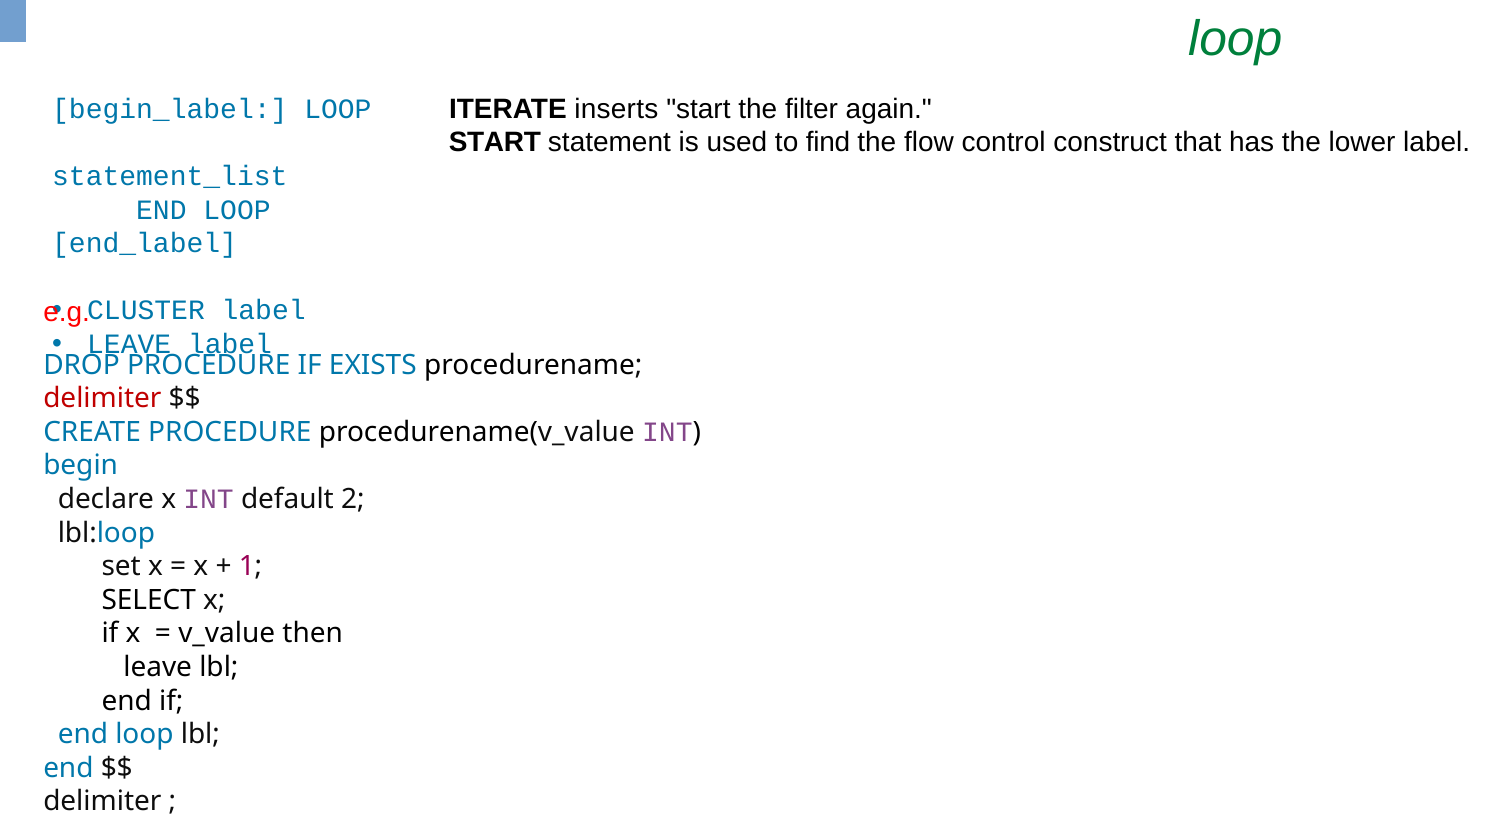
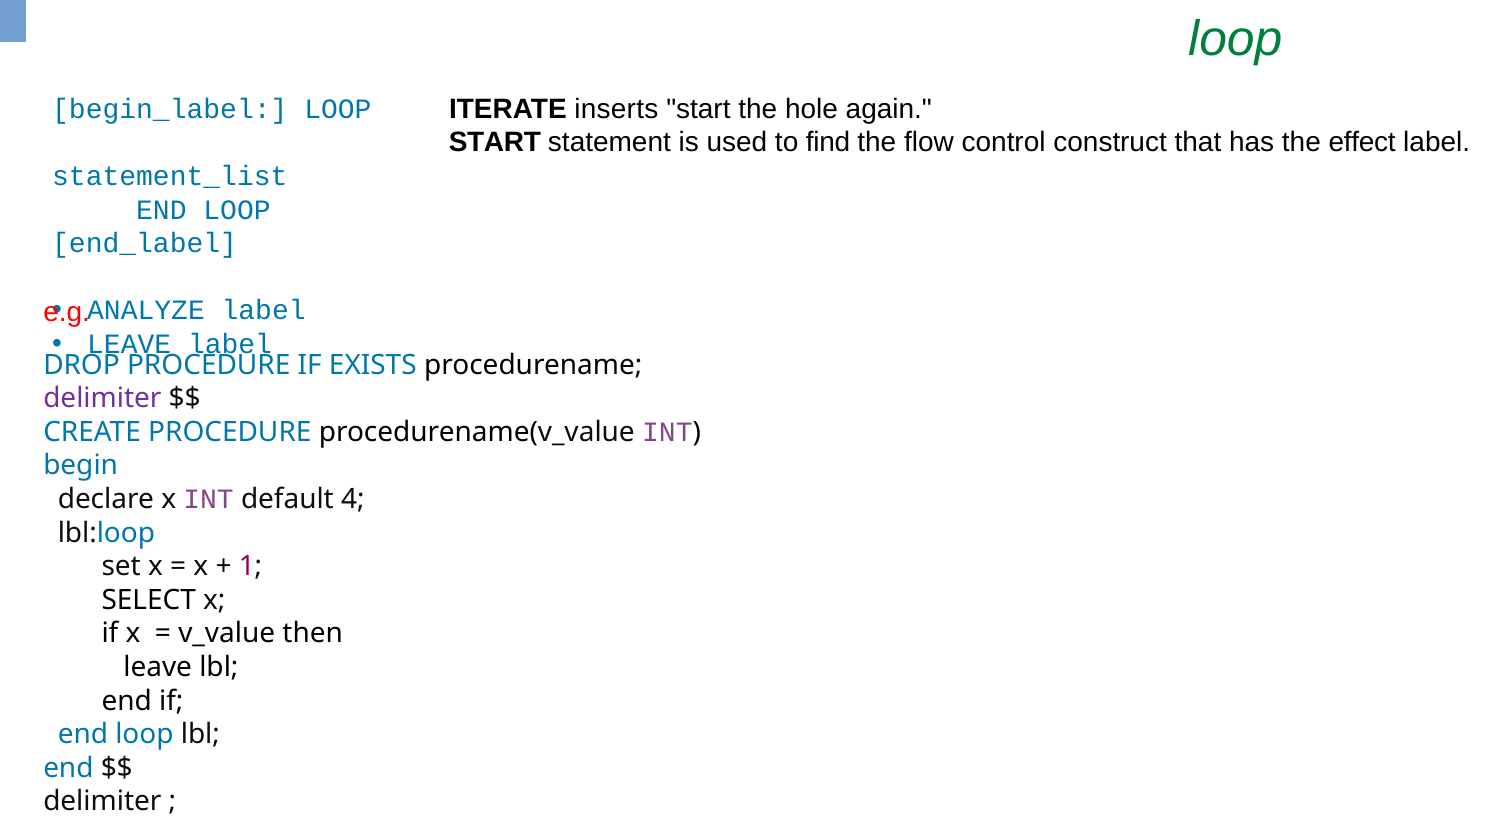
filter: filter -> hole
lower: lower -> effect
CLUSTER: CLUSTER -> ANALYZE
delimiter at (102, 399) colour: red -> purple
2: 2 -> 4
